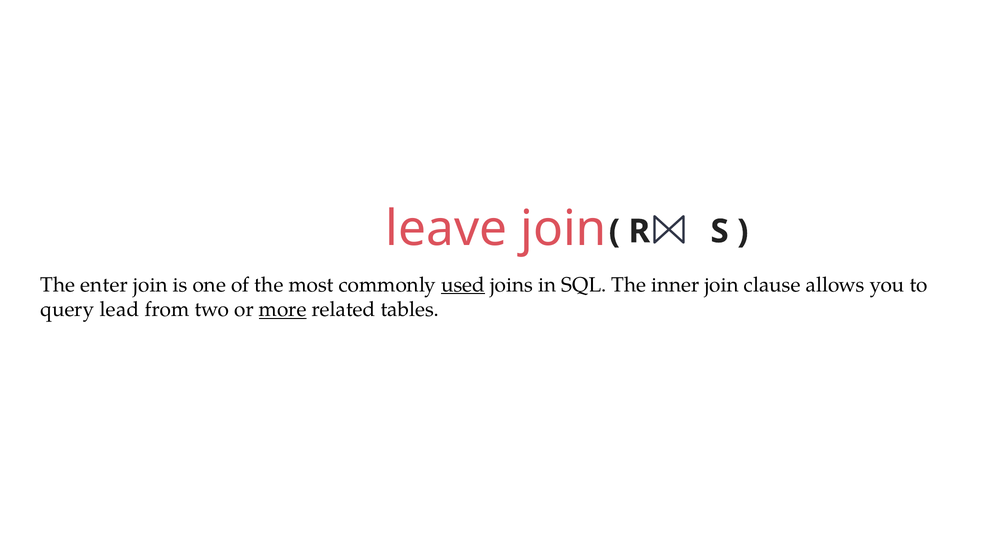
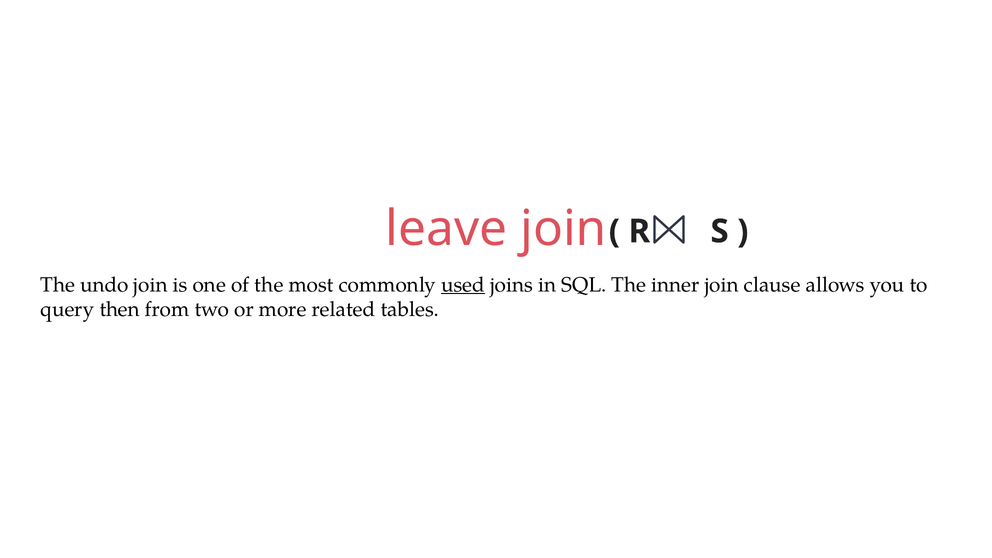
enter: enter -> undo
lead: lead -> then
more underline: present -> none
